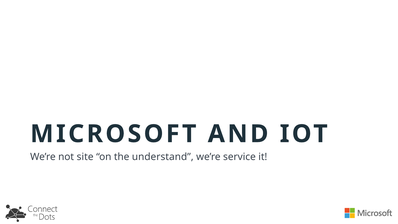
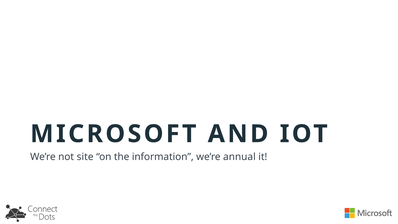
understand: understand -> information
service: service -> annual
